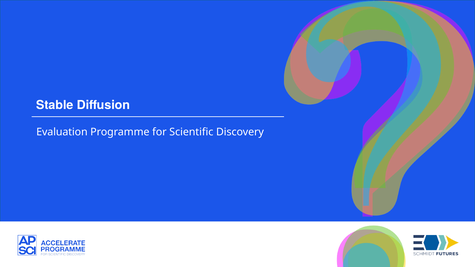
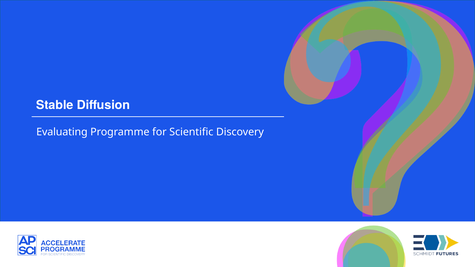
Evaluation: Evaluation -> Evaluating
